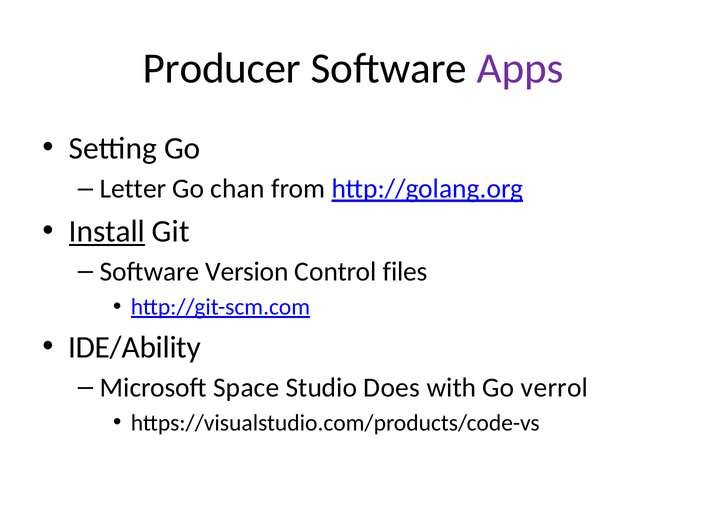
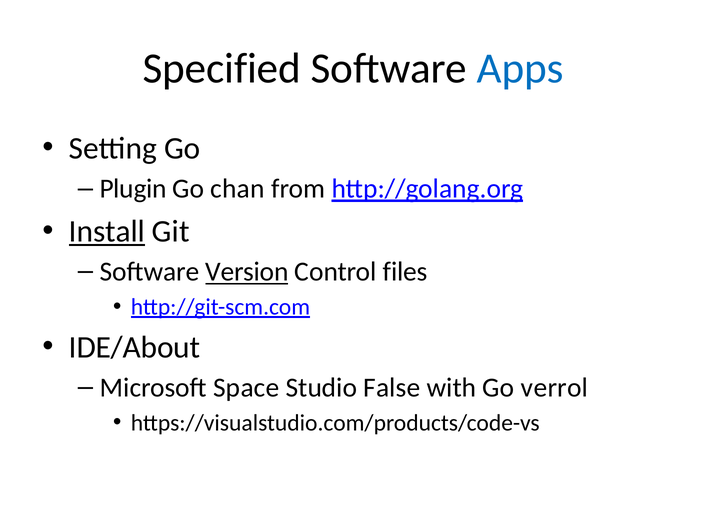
Producer: Producer -> Specified
Apps colour: purple -> blue
Letter: Letter -> Plugin
Version underline: none -> present
IDE/Ability: IDE/Ability -> IDE/About
Does: Does -> False
